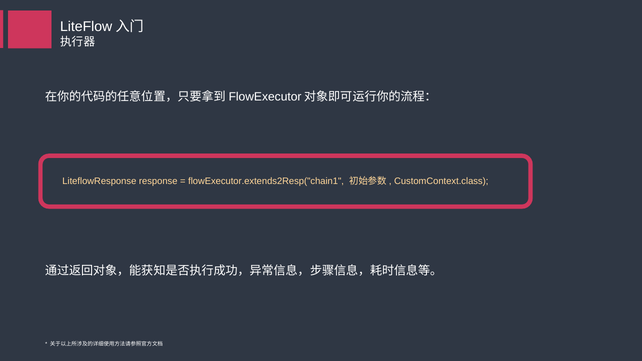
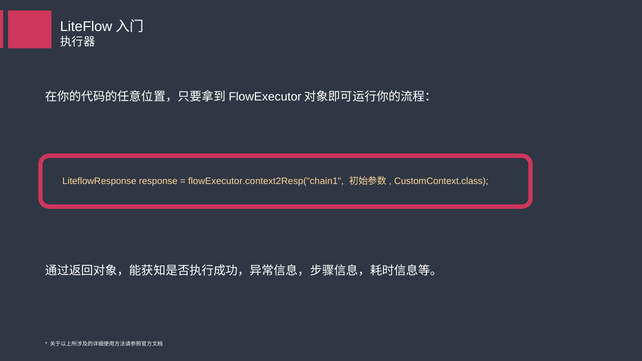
flowExecutor.extends2Resp("chain1: flowExecutor.extends2Resp("chain1 -> flowExecutor.context2Resp("chain1
